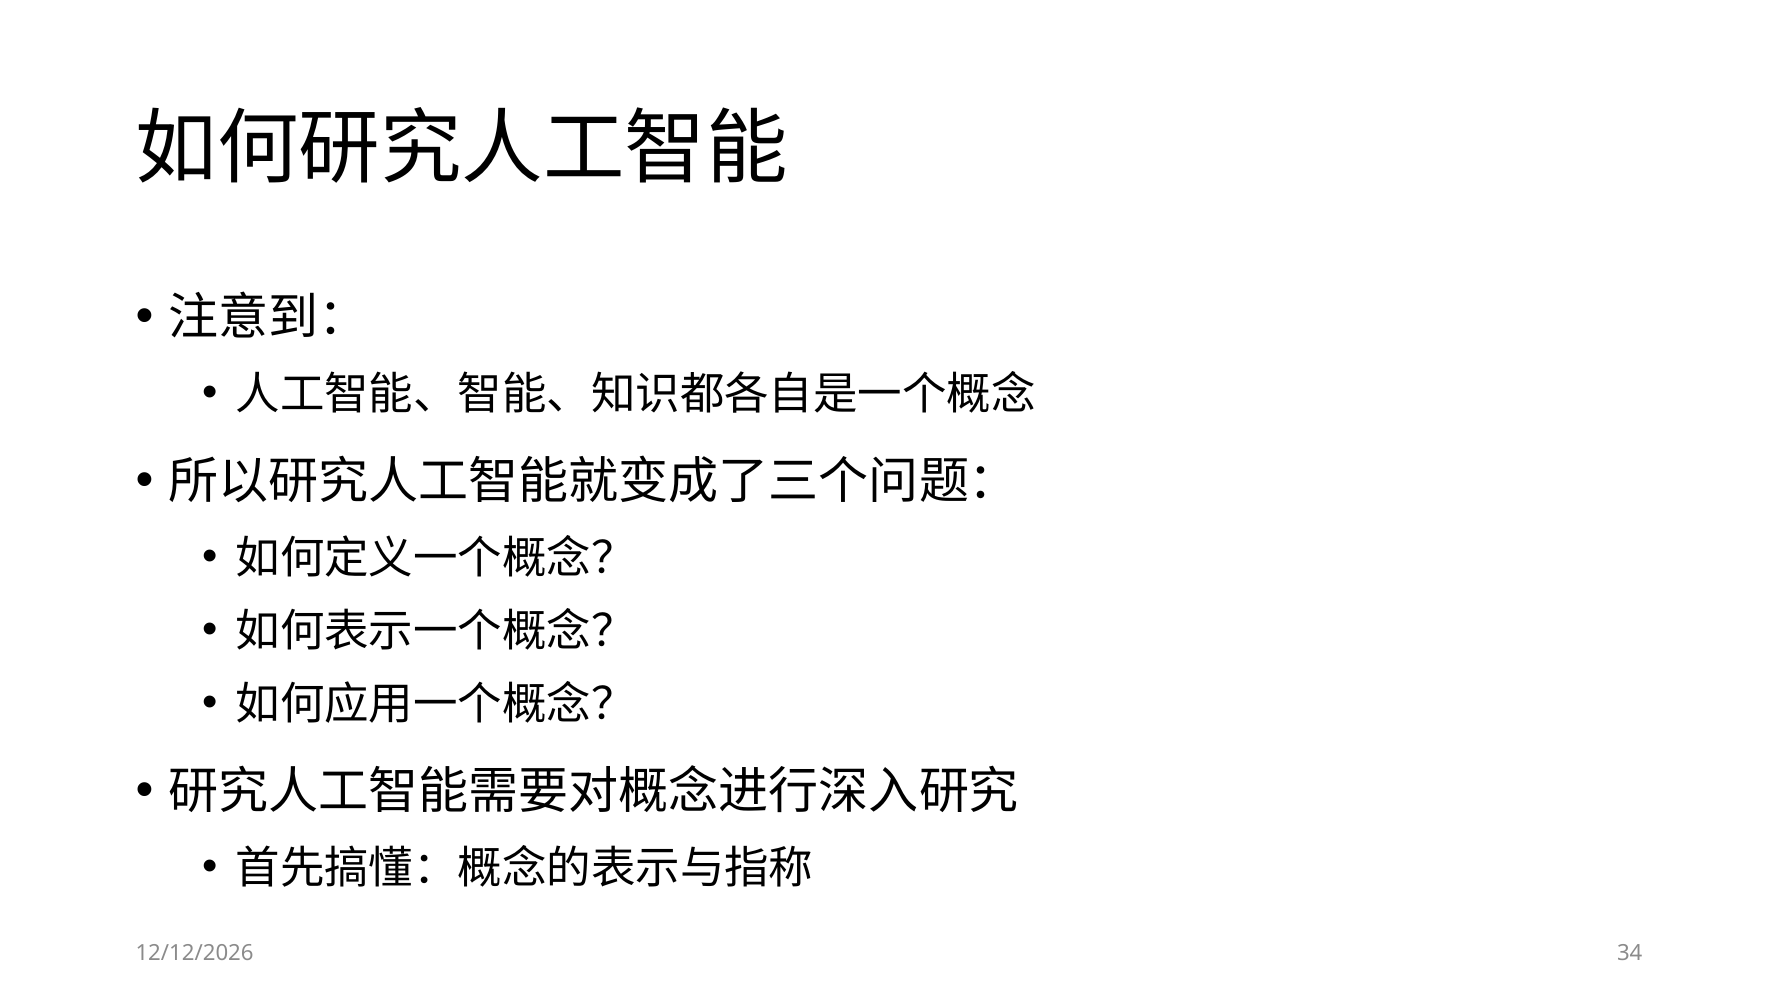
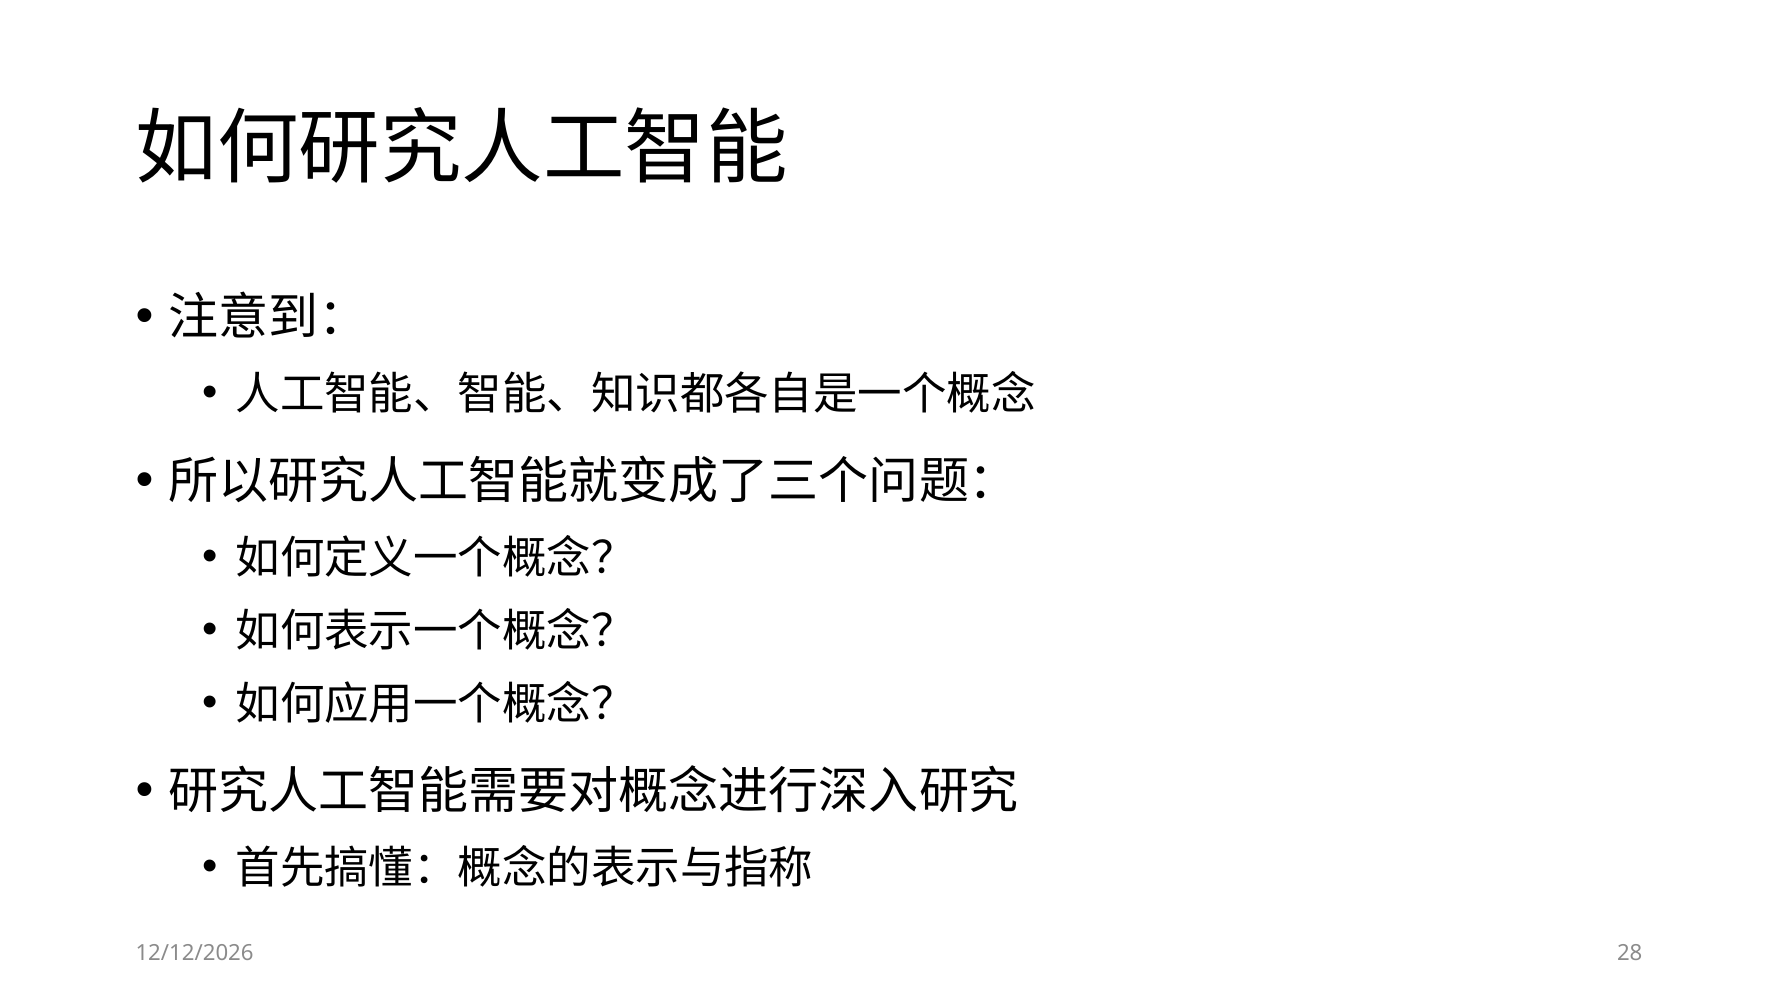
34: 34 -> 28
